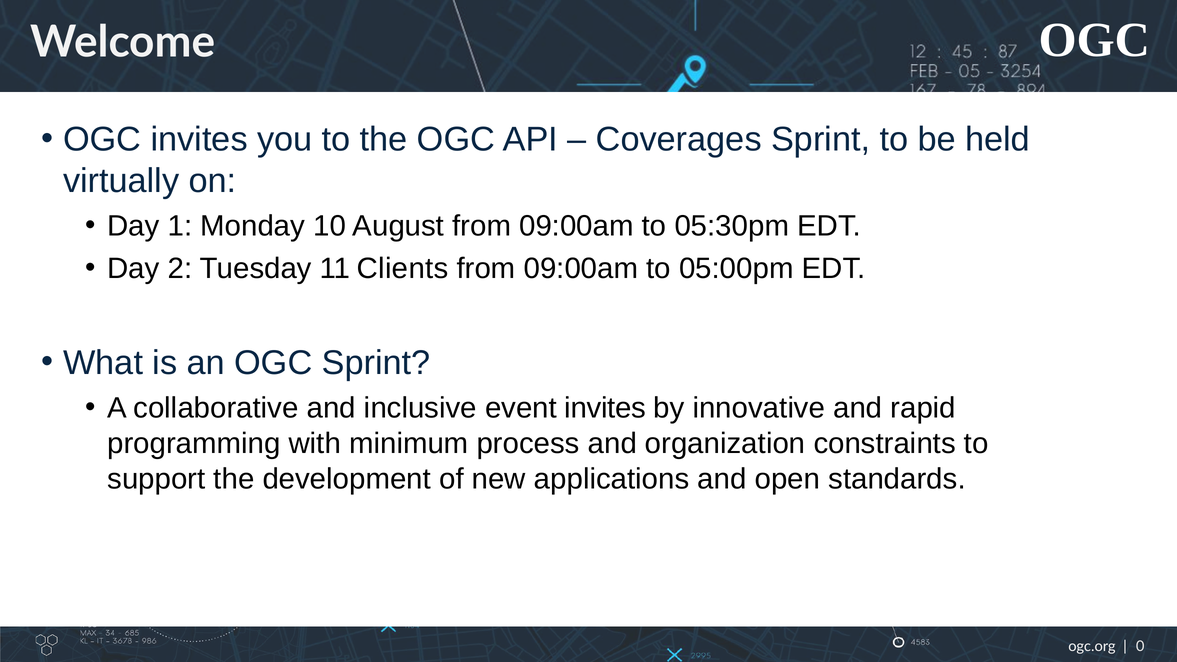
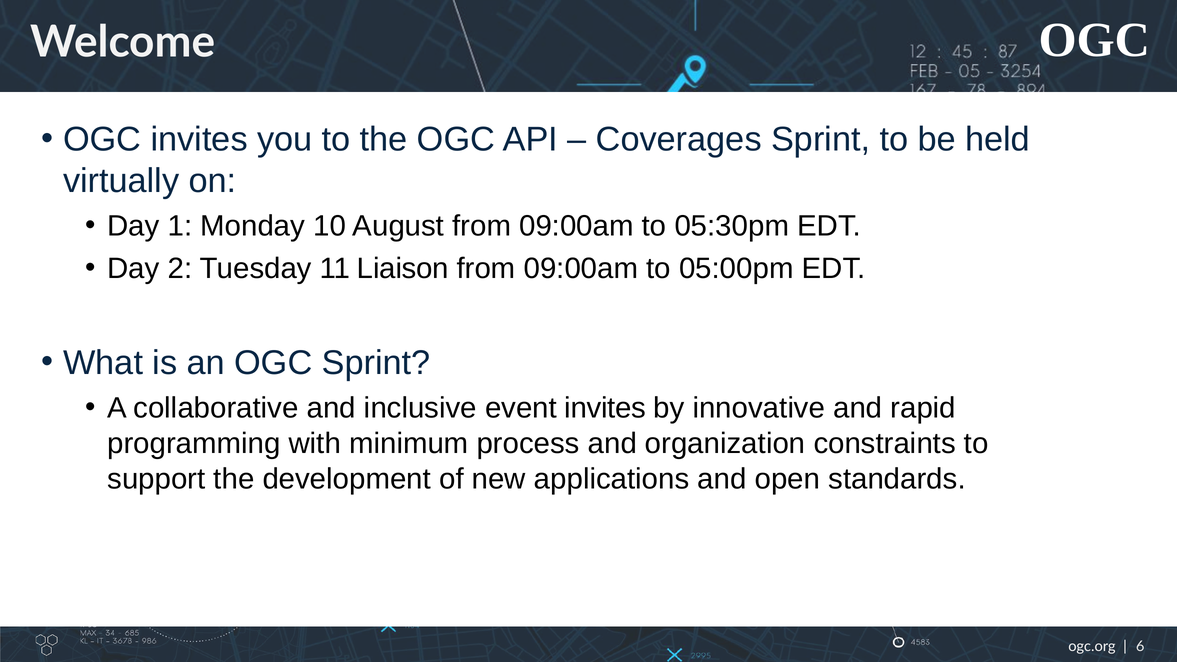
Clients: Clients -> Liaison
0: 0 -> 6
